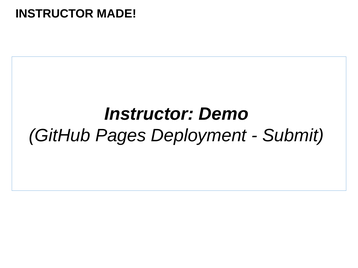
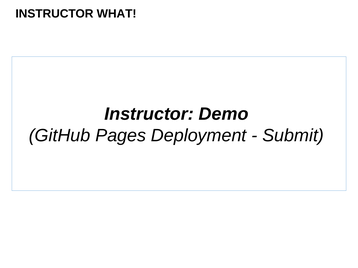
MADE: MADE -> WHAT
